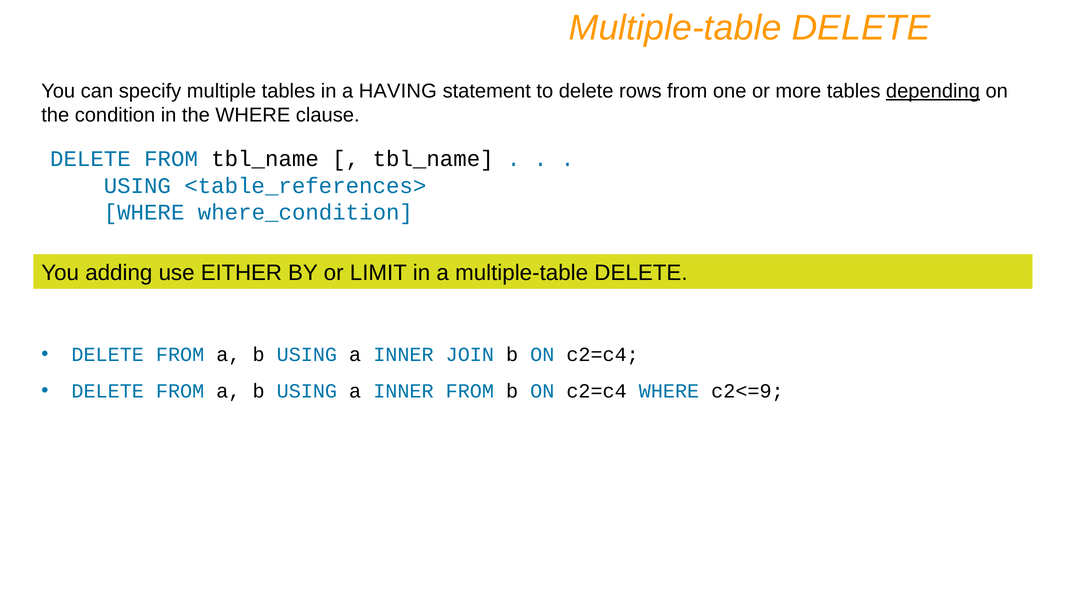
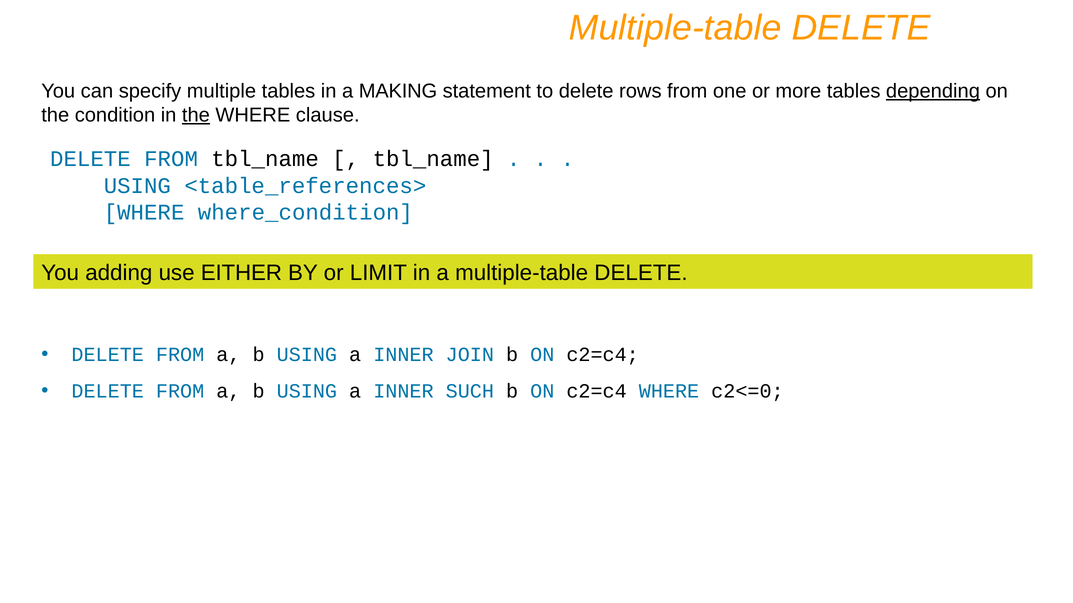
HAVING: HAVING -> MAKING
the at (196, 115) underline: none -> present
INNER FROM: FROM -> SUCH
c2<=9: c2<=9 -> c2<=0
